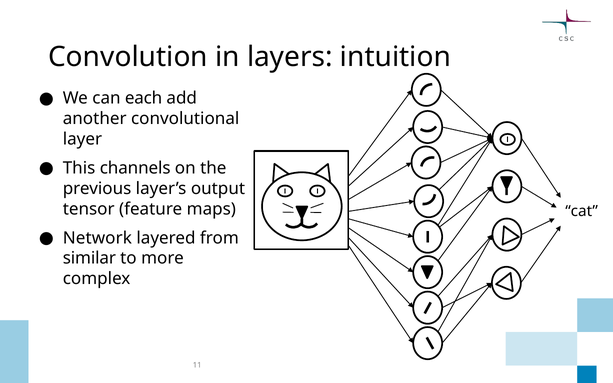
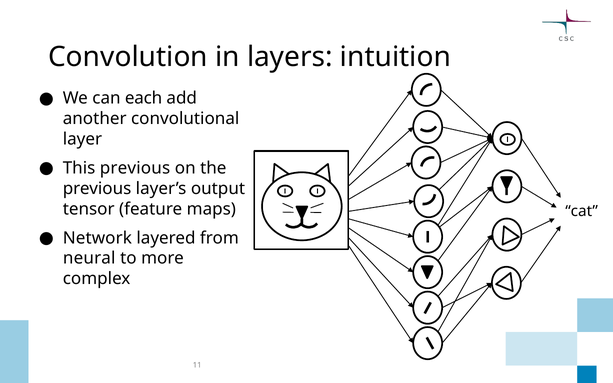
This channels: channels -> previous
similar: similar -> neural
